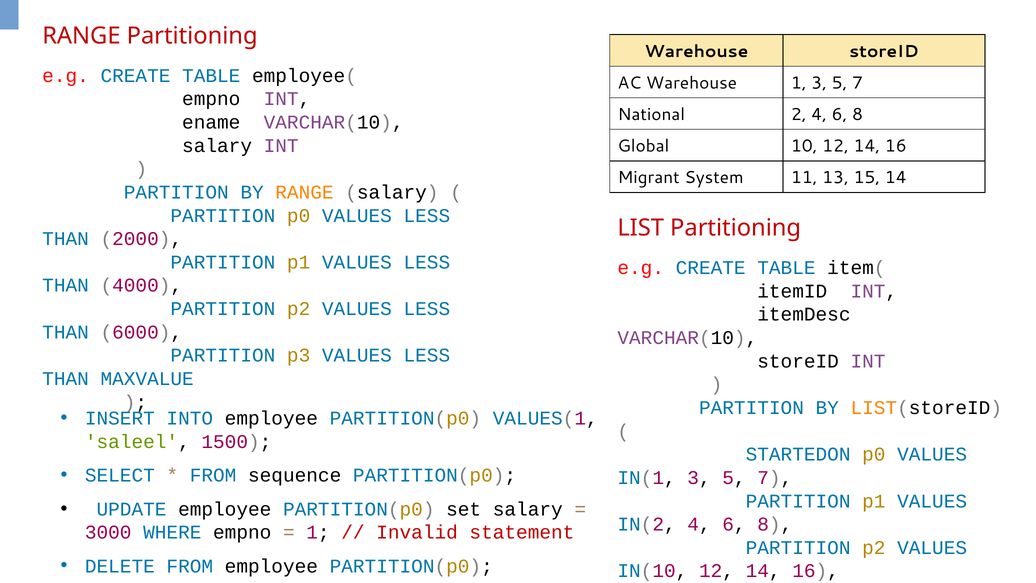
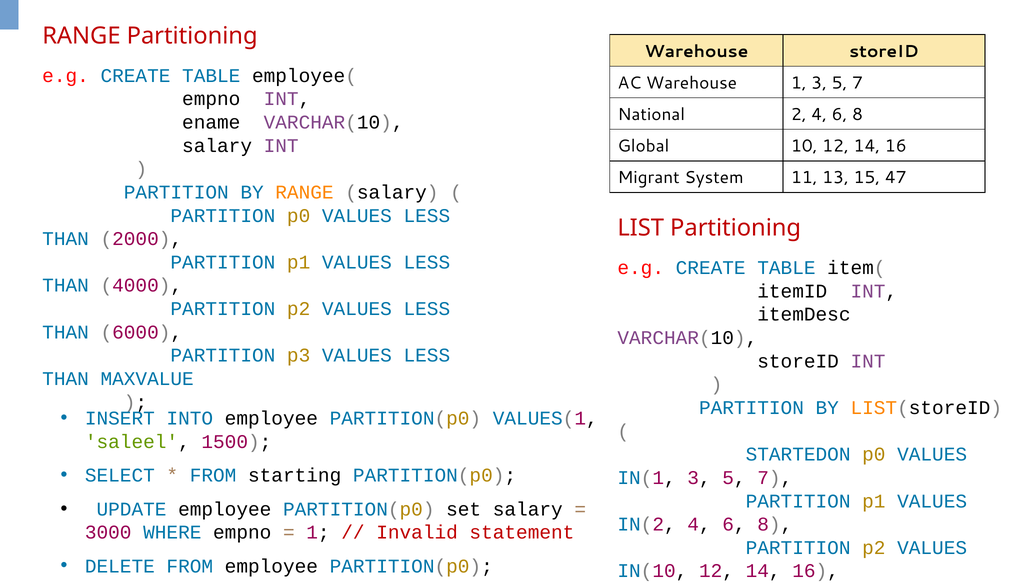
15 14: 14 -> 47
sequence: sequence -> starting
